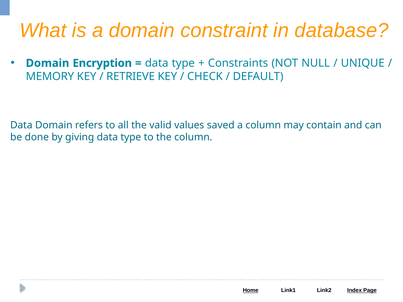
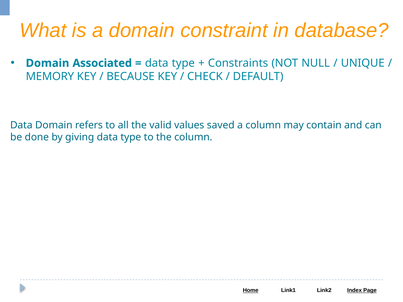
Encryption: Encryption -> Associated
RETRIEVE: RETRIEVE -> BECAUSE
